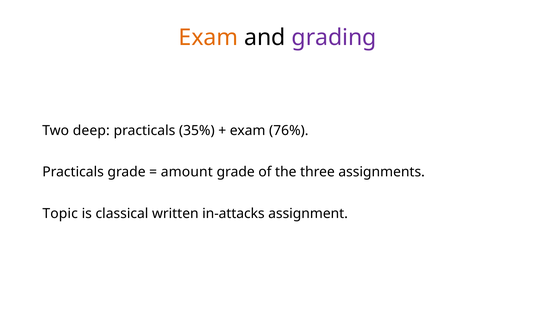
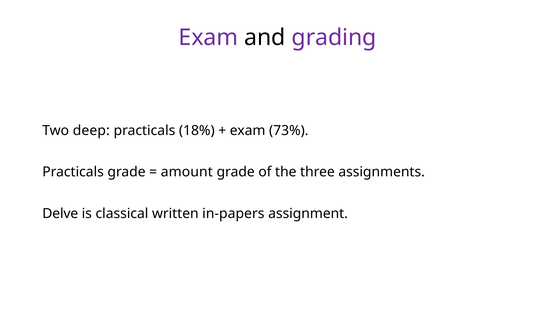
Exam at (208, 37) colour: orange -> purple
35%: 35% -> 18%
76%: 76% -> 73%
Topic: Topic -> Delve
in-attacks: in-attacks -> in-papers
